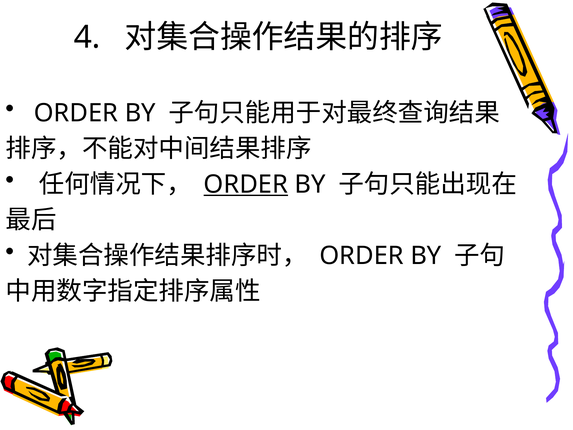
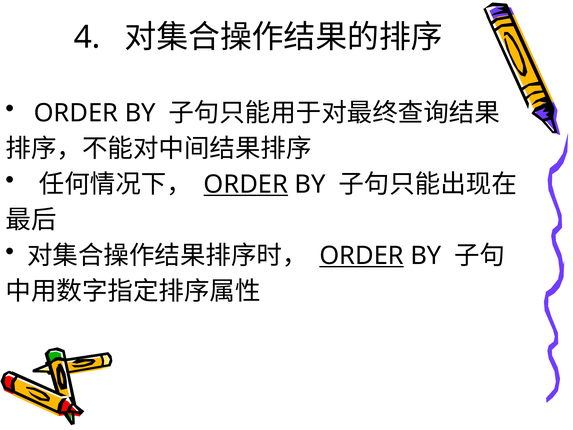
ORDER at (362, 256) underline: none -> present
